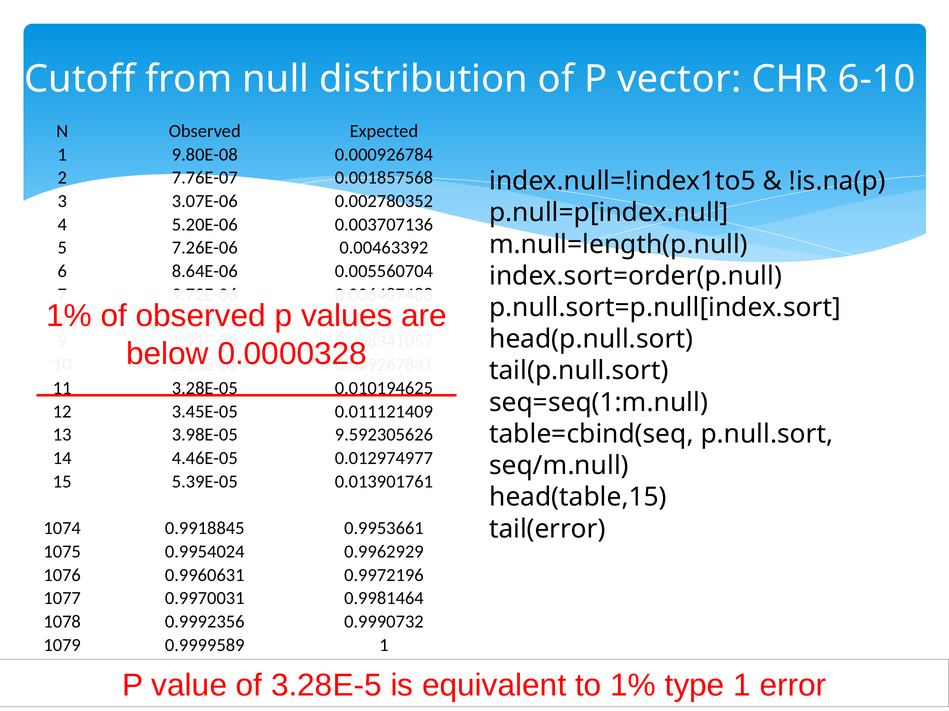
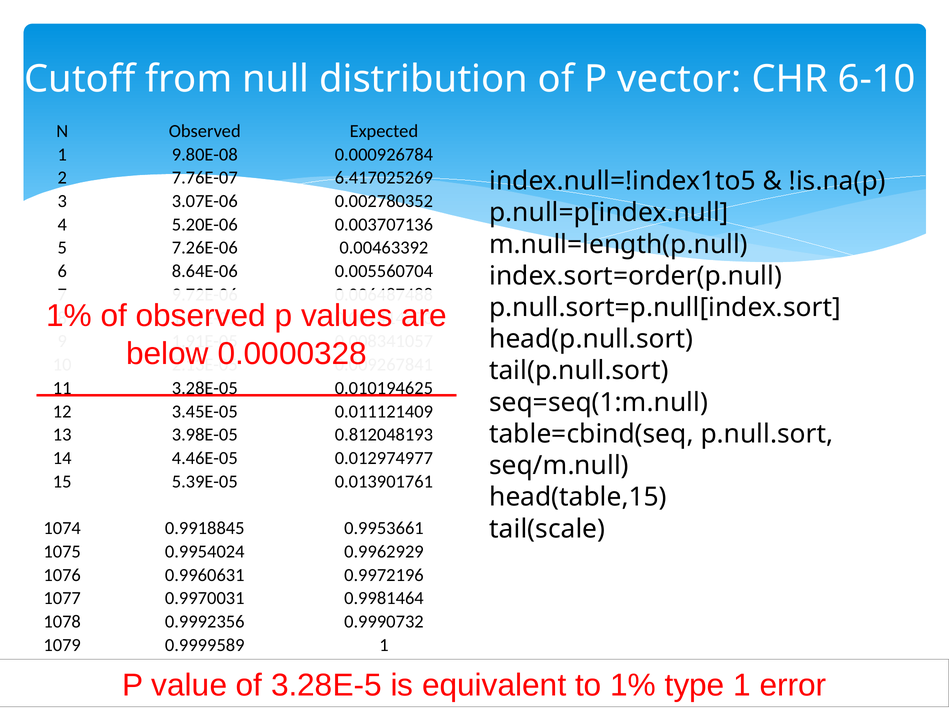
0.001857568: 0.001857568 -> 6.417025269
9.592305626: 9.592305626 -> 0.812048193
tail(error: tail(error -> tail(scale
